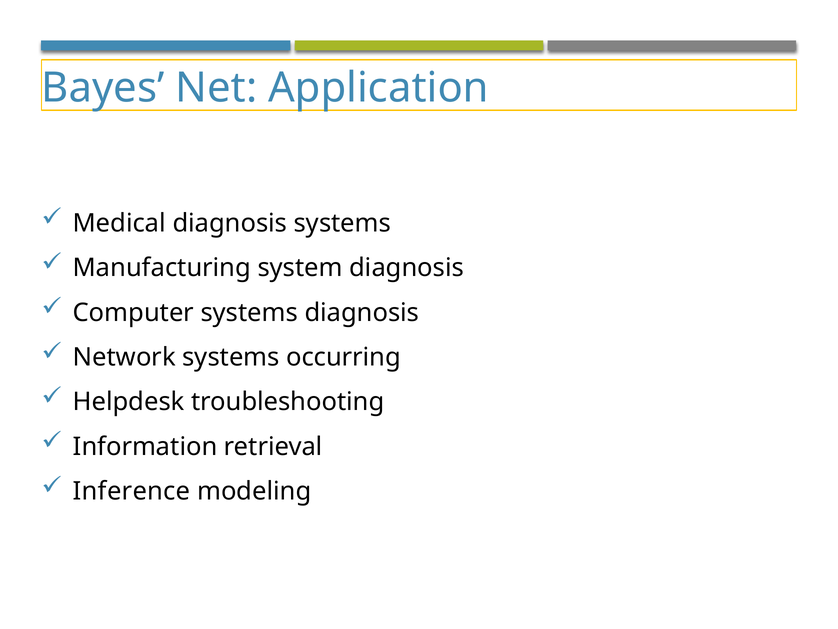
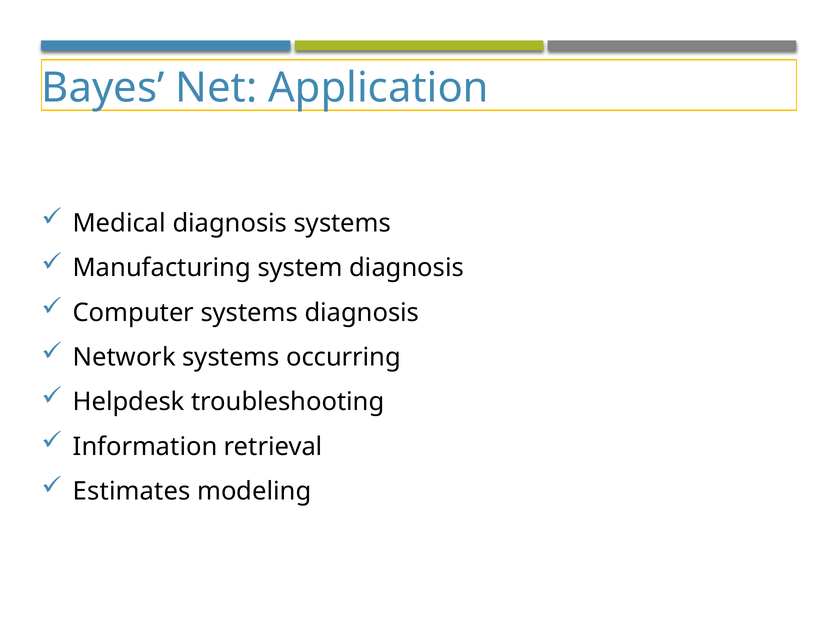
Inference: Inference -> Estimates
